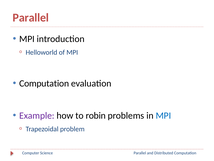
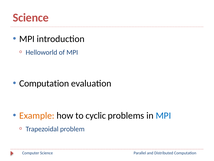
Parallel at (31, 18): Parallel -> Science
Example colour: purple -> orange
robin: robin -> cyclic
